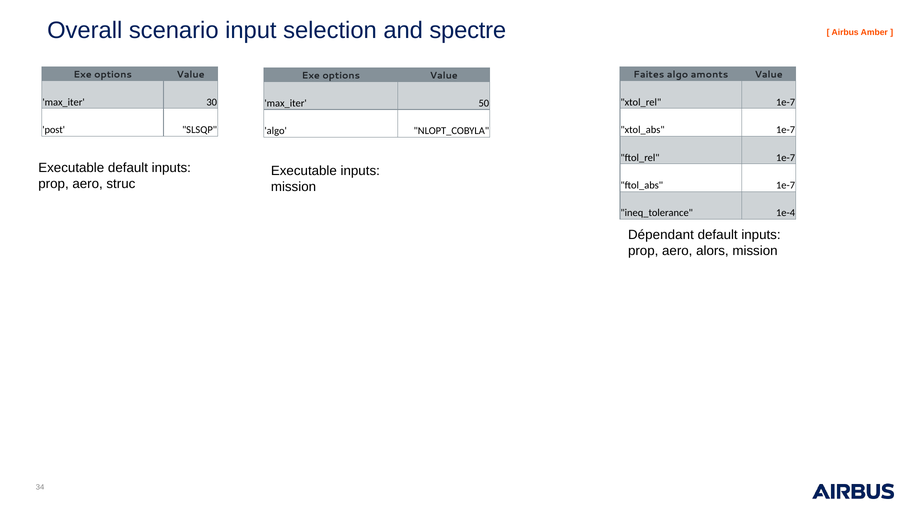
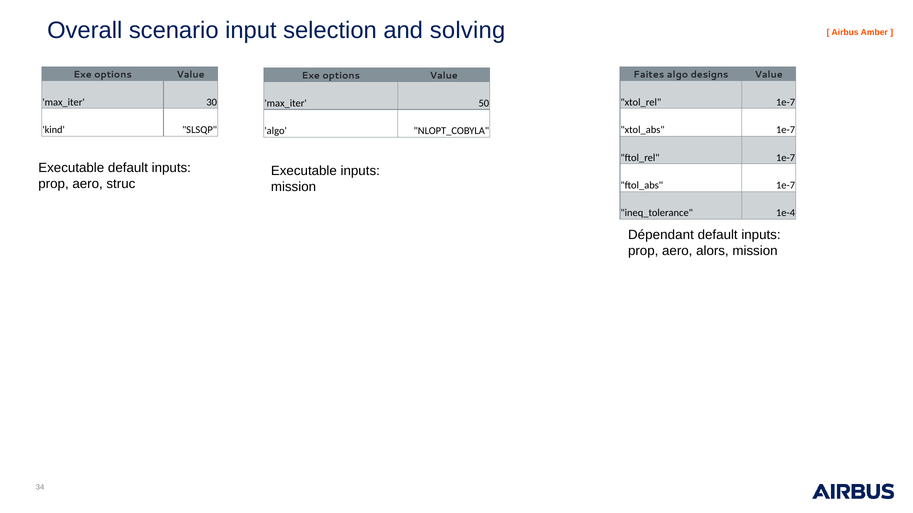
spectre: spectre -> solving
amonts: amonts -> designs
post: post -> kind
